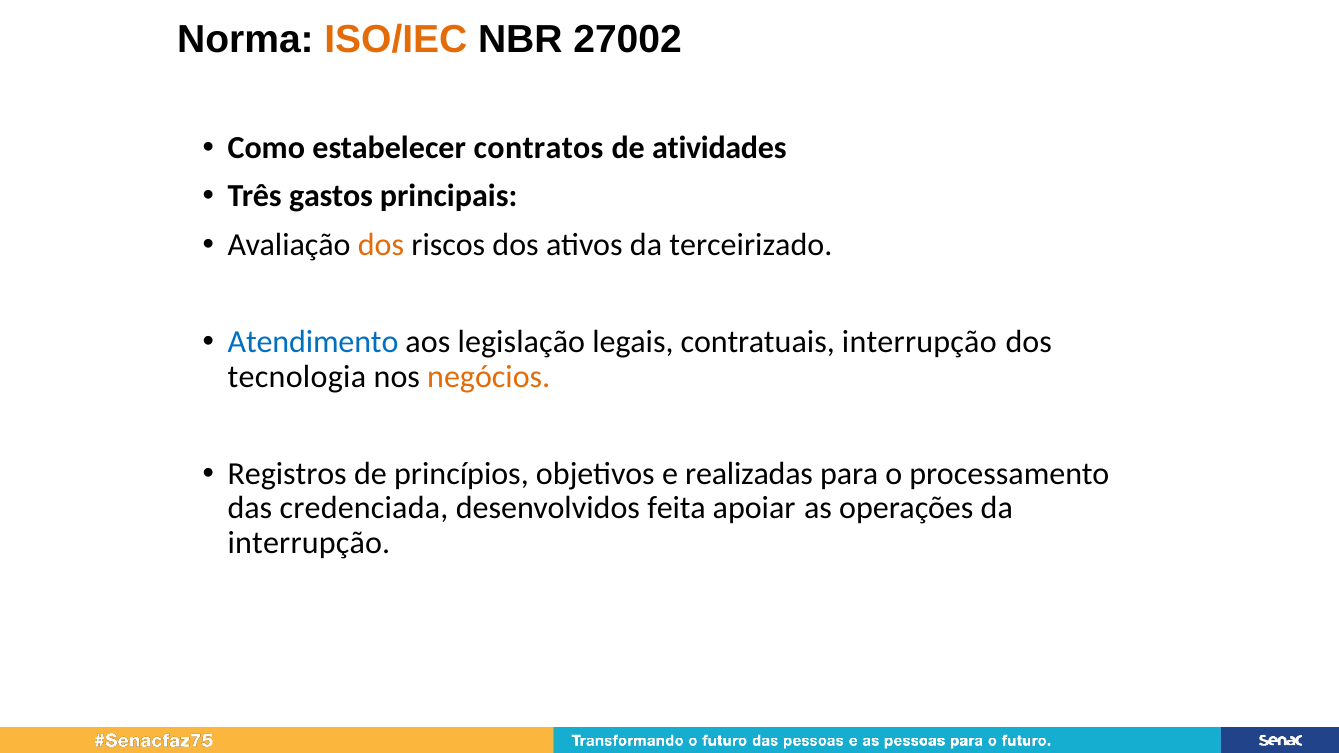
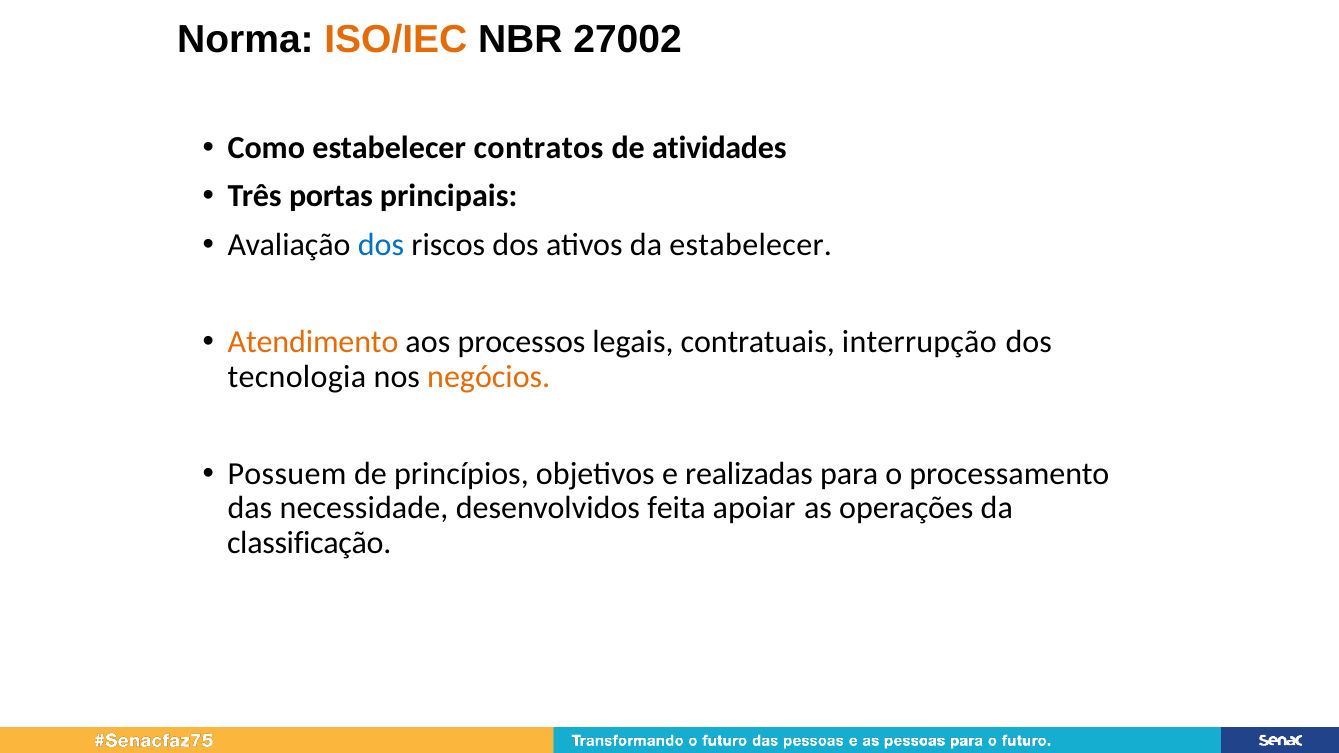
gastos: gastos -> portas
dos at (381, 245) colour: orange -> blue
da terceirizado: terceirizado -> estabelecer
Atendimento colour: blue -> orange
legislação: legislação -> processos
Registros: Registros -> Possuem
credenciada: credenciada -> necessidade
interrupção at (309, 543): interrupção -> classificação
